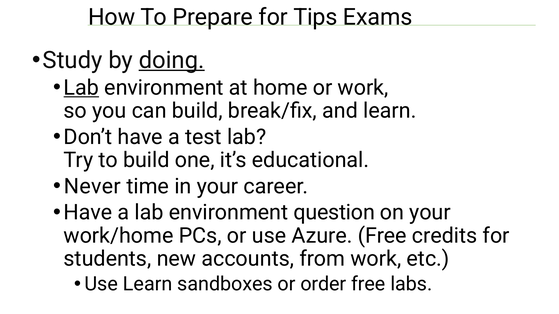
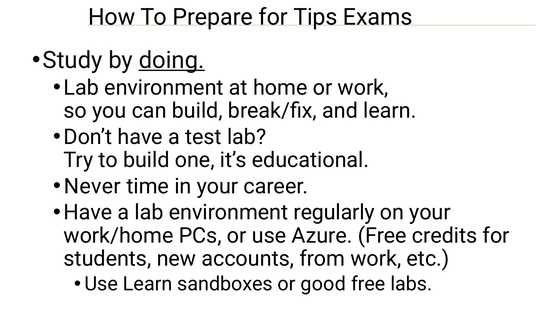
Lab at (81, 88) underline: present -> none
question: question -> regularly
order: order -> good
